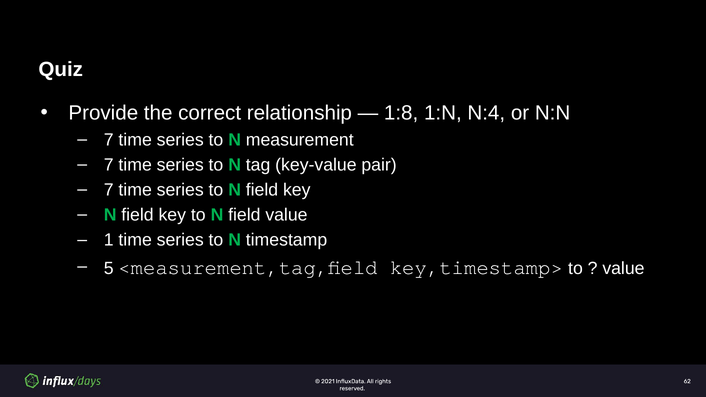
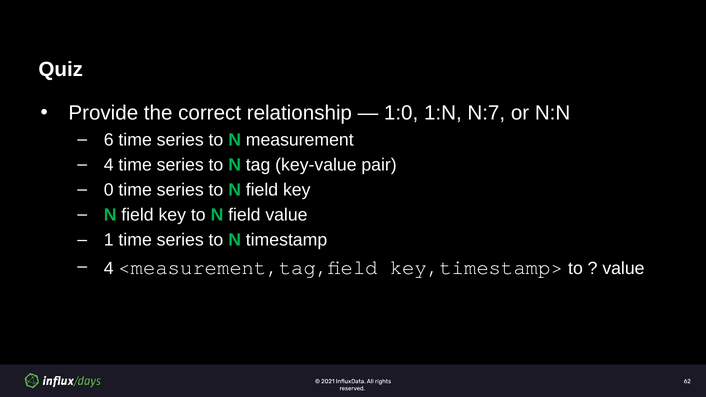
1:8: 1:8 -> 1:0
N:4: N:4 -> N:7
7 at (109, 140): 7 -> 6
7 at (109, 165): 7 -> 4
7 at (109, 190): 7 -> 0
5 at (109, 268): 5 -> 4
